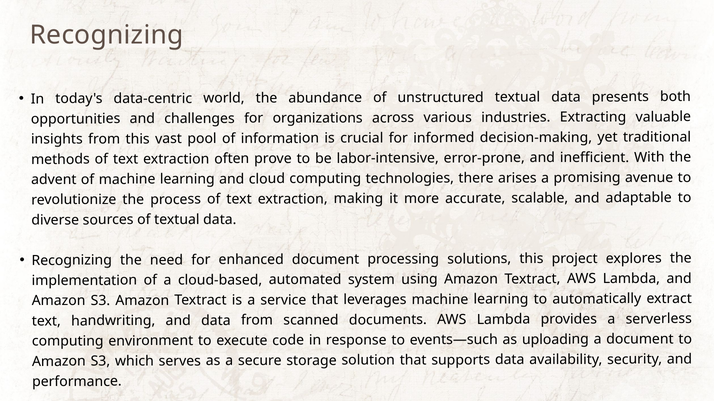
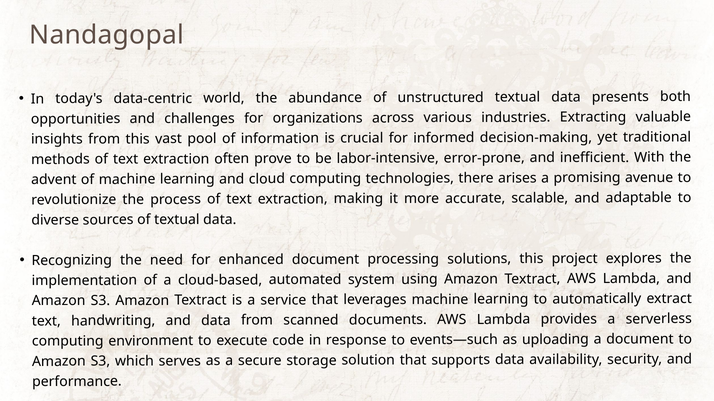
Recognizing at (107, 35): Recognizing -> Nandagopal
